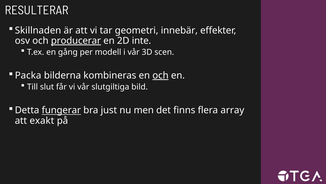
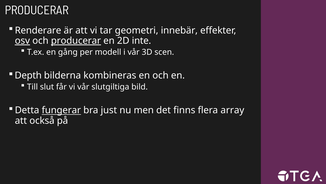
RESULTERAR at (37, 10): RESULTERAR -> PRODUCERAR
Skillnaden: Skillnaden -> Renderare
osv underline: none -> present
Packa: Packa -> Depth
och at (161, 75) underline: present -> none
exakt: exakt -> också
